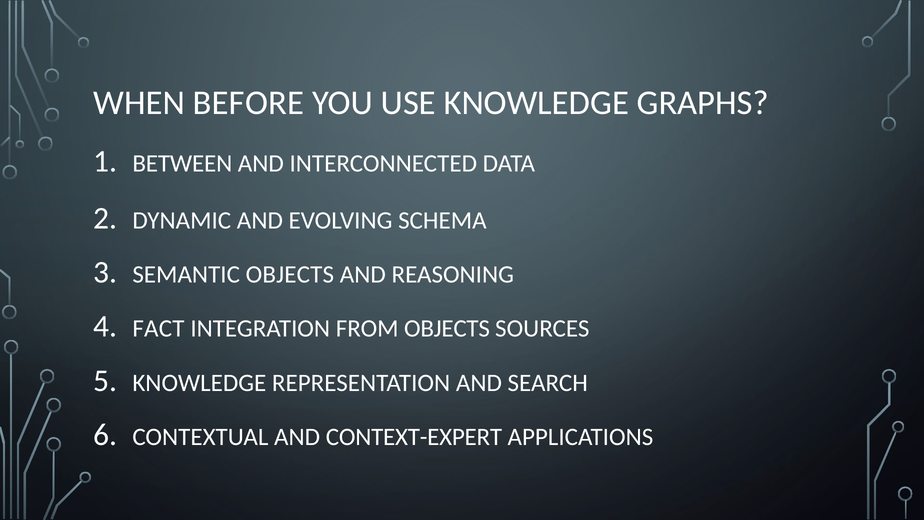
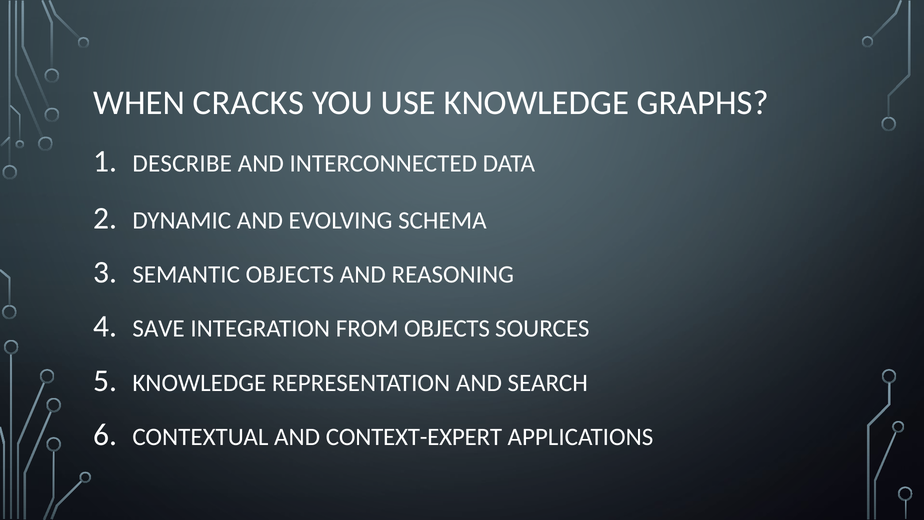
BEFORE: BEFORE -> CRACKS
BETWEEN: BETWEEN -> DESCRIBE
FACT: FACT -> SAVE
